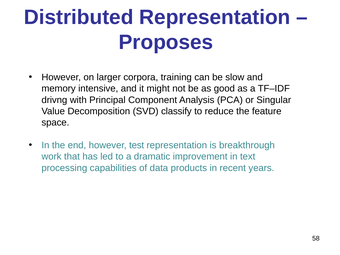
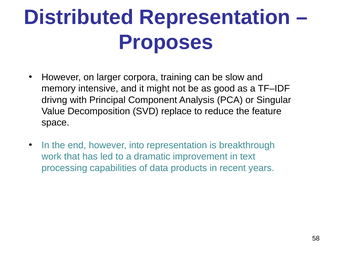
classify: classify -> replace
test: test -> into
